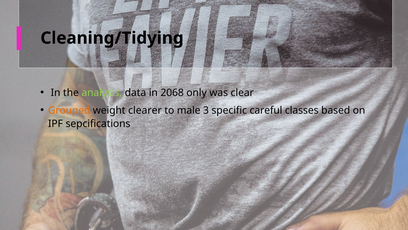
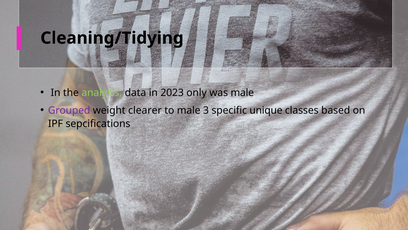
2068: 2068 -> 2023
was clear: clear -> male
Grouped colour: orange -> purple
careful: careful -> unique
